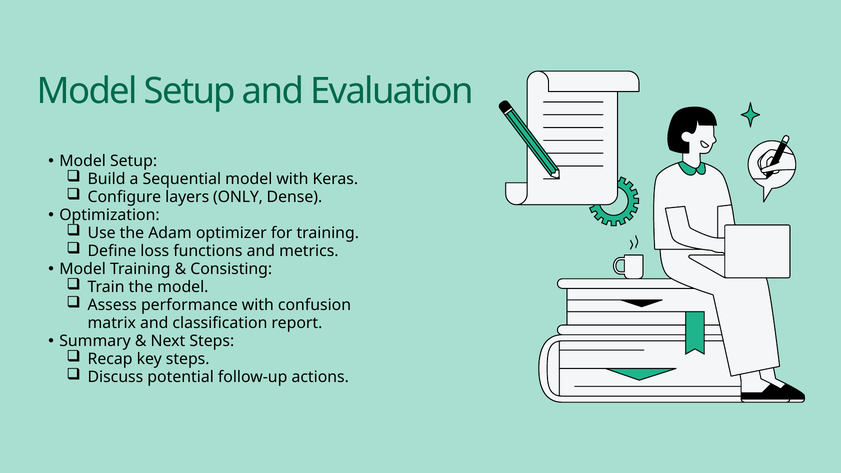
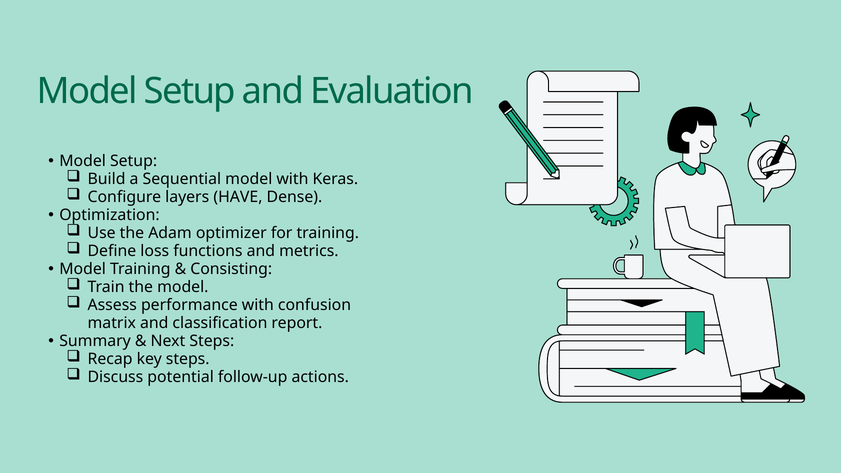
ONLY: ONLY -> HAVE
